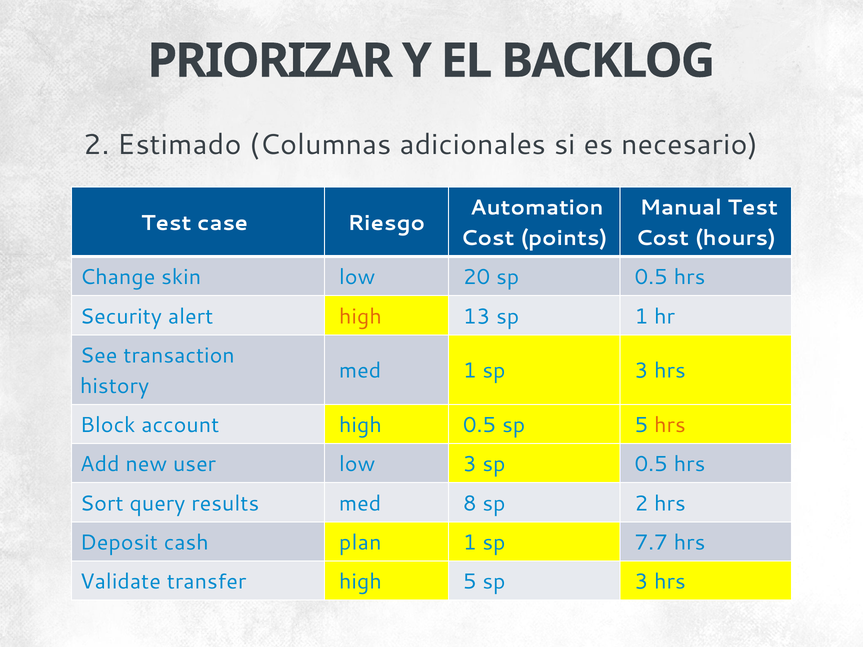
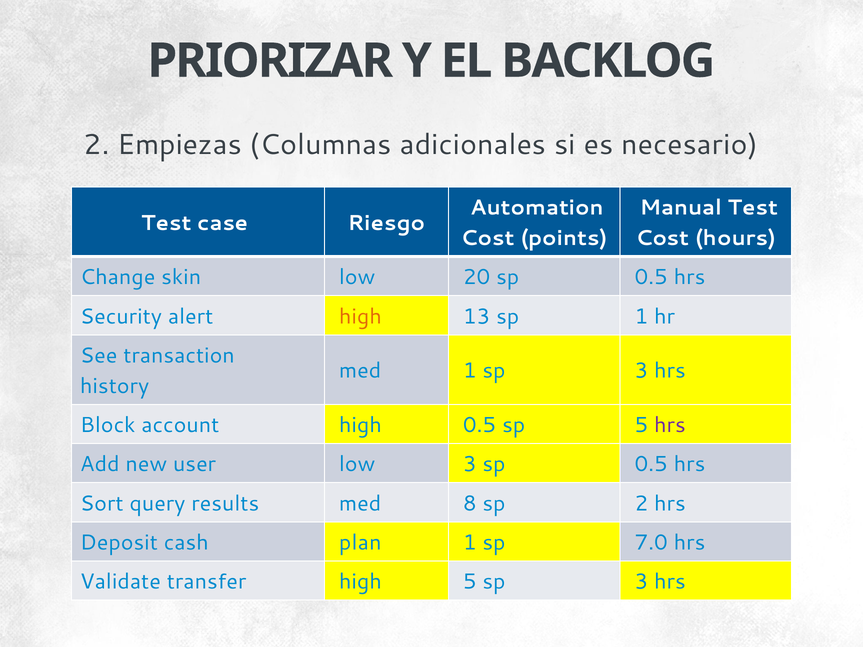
Estimado: Estimado -> Empiezas
hrs at (670, 425) colour: orange -> purple
7.7: 7.7 -> 7.0
